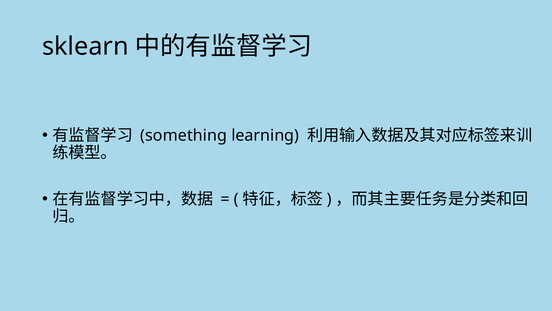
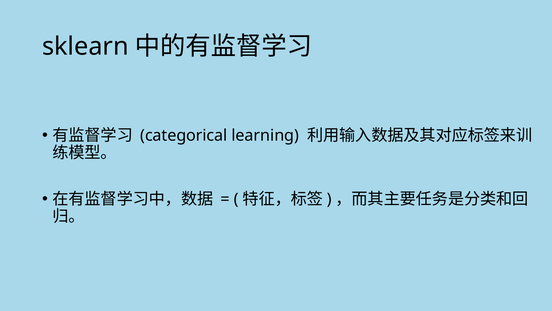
something: something -> categorical
